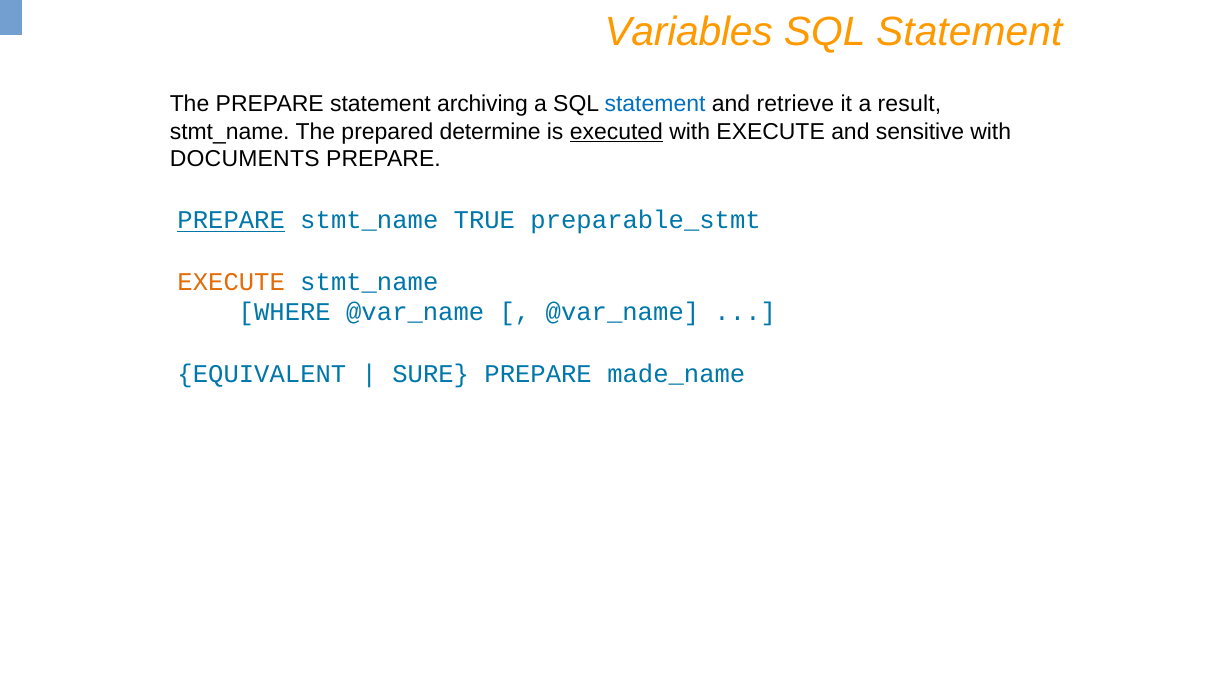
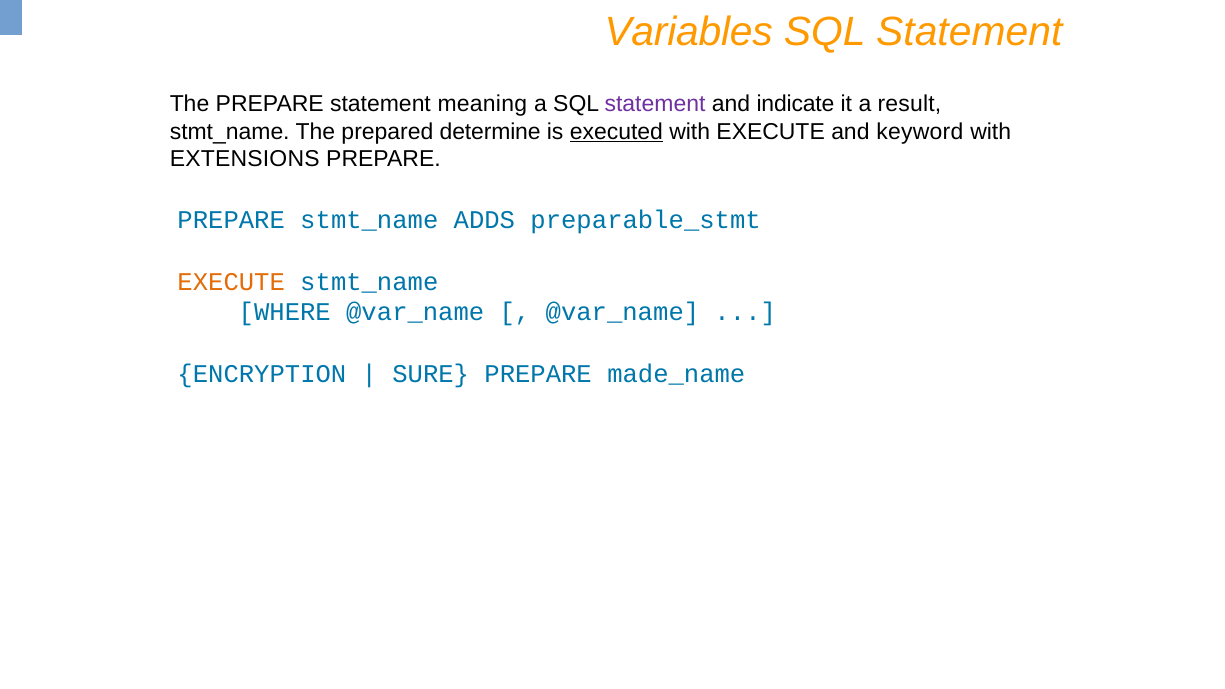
archiving: archiving -> meaning
statement at (655, 104) colour: blue -> purple
retrieve: retrieve -> indicate
sensitive: sensitive -> keyword
DOCUMENTS: DOCUMENTS -> EXTENSIONS
PREPARE at (231, 220) underline: present -> none
TRUE: TRUE -> ADDS
EQUIVALENT: EQUIVALENT -> ENCRYPTION
